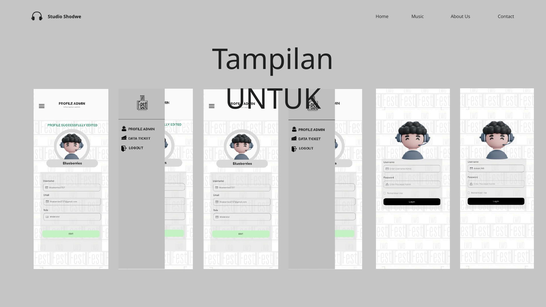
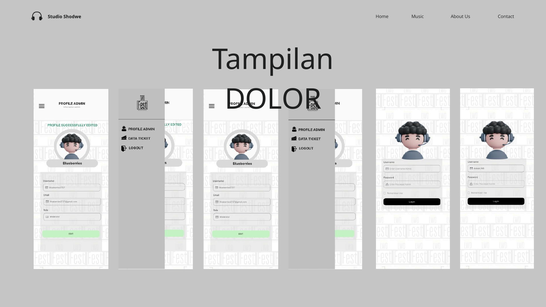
UNTUK: UNTUK -> DOLOR
